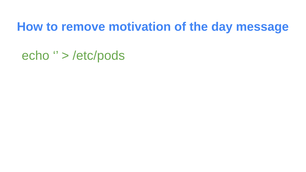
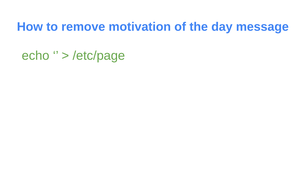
/etc/pods: /etc/pods -> /etc/page
